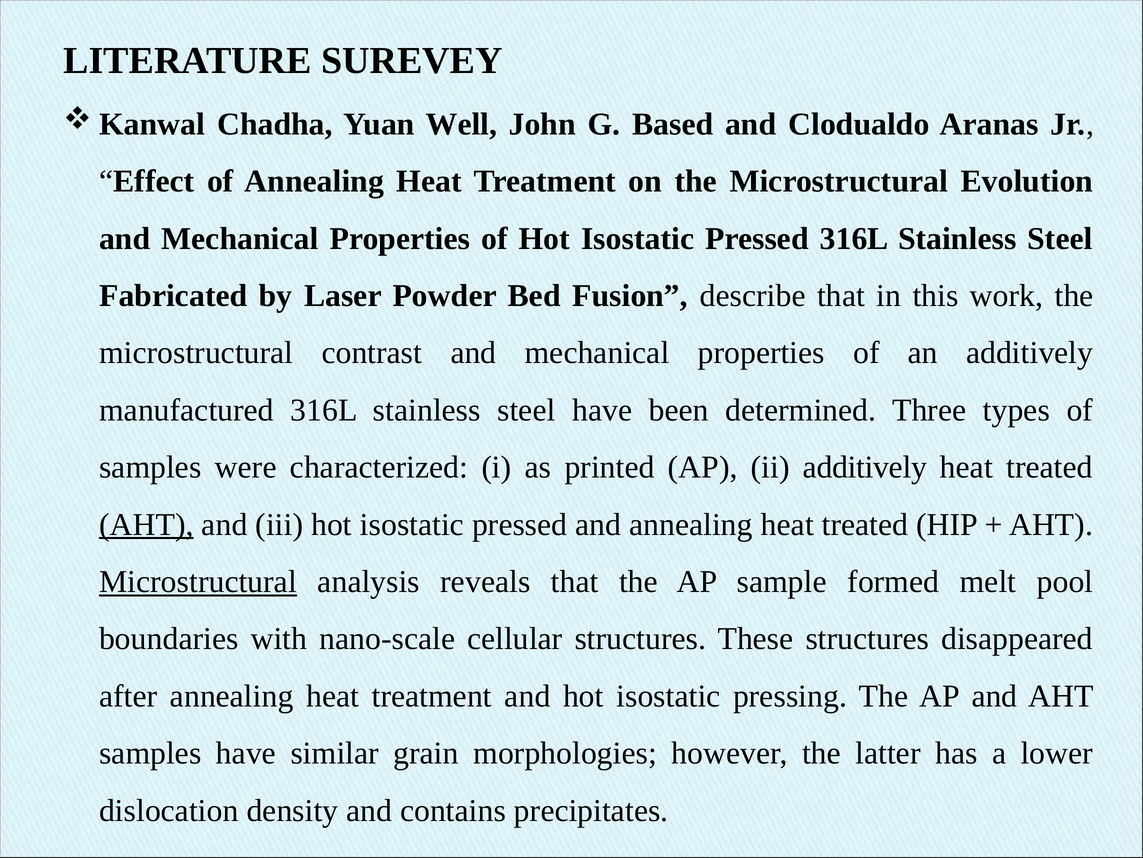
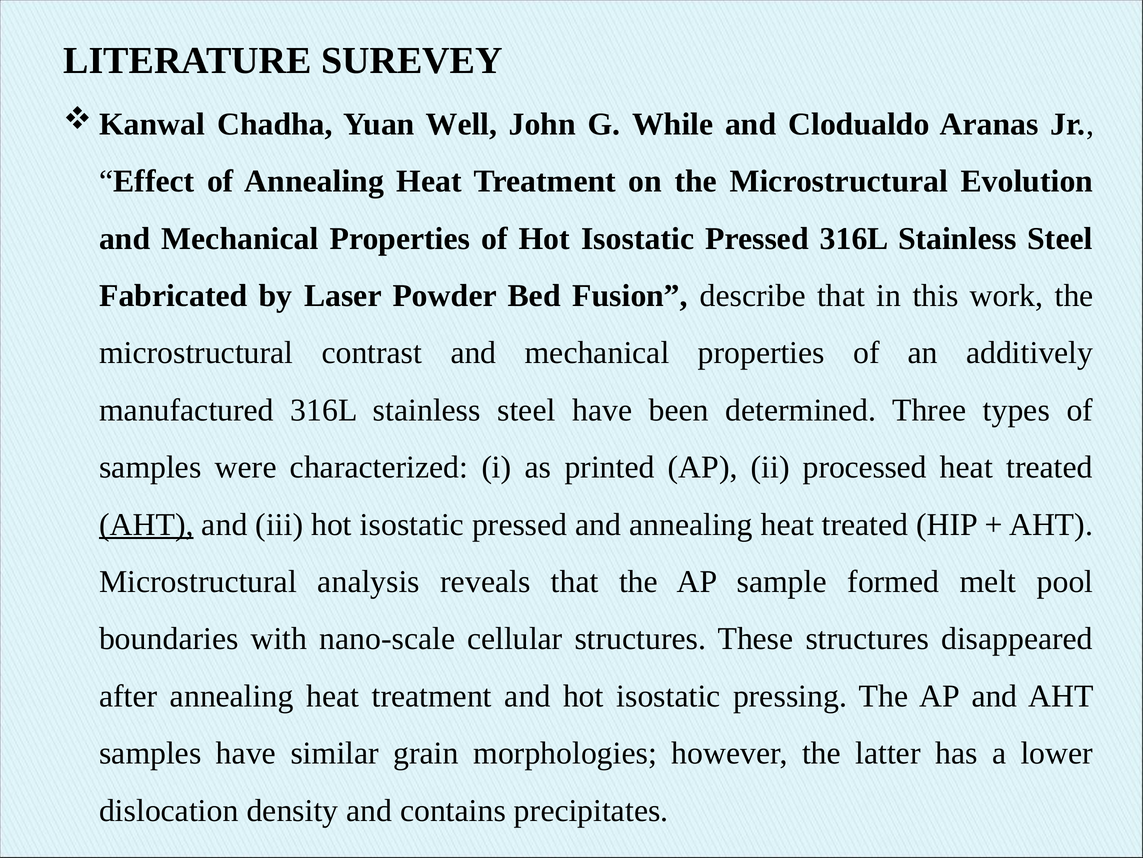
Based: Based -> While
ii additively: additively -> processed
Microstructural at (198, 581) underline: present -> none
